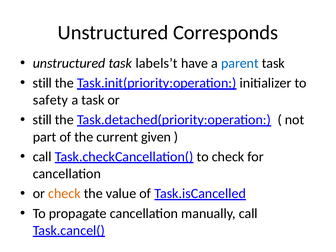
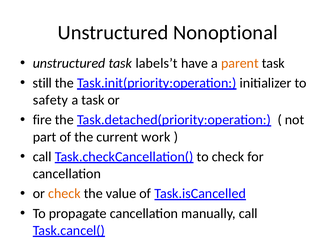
Corresponds: Corresponds -> Nonoptional
parent colour: blue -> orange
still at (42, 120): still -> fire
given: given -> work
